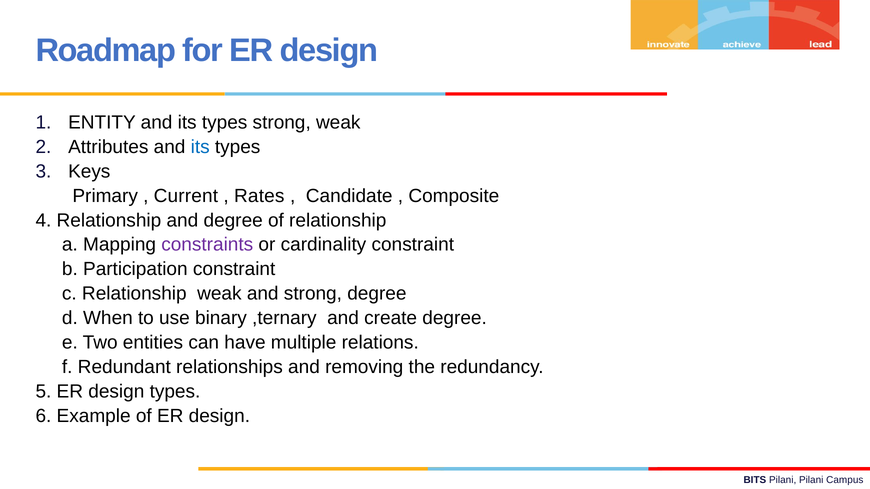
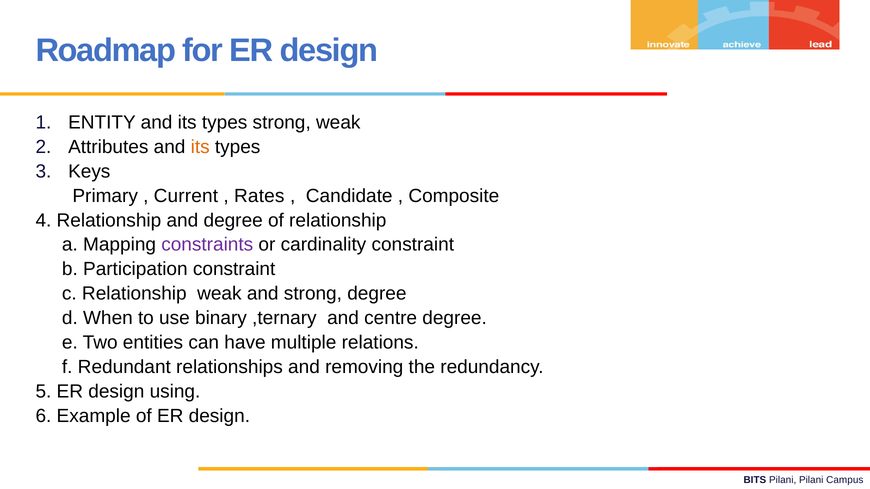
its at (200, 147) colour: blue -> orange
create: create -> centre
design types: types -> using
